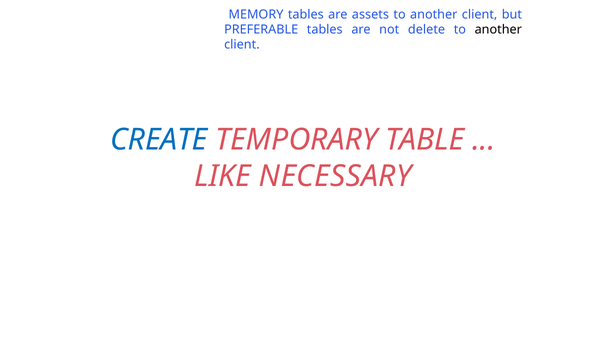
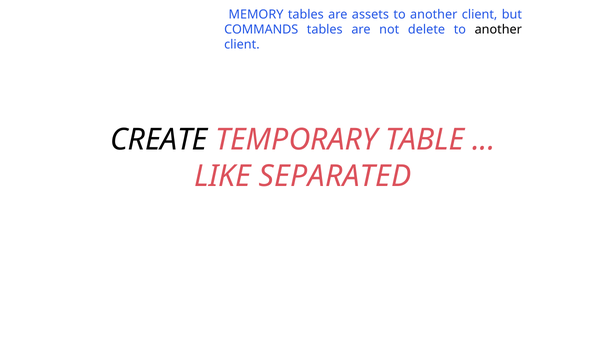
PREFERABLE: PREFERABLE -> COMMANDS
CREATE colour: blue -> black
NECESSARY: NECESSARY -> SEPARATED
